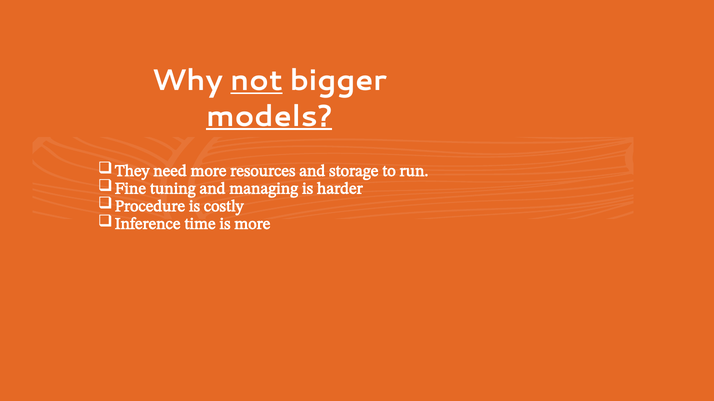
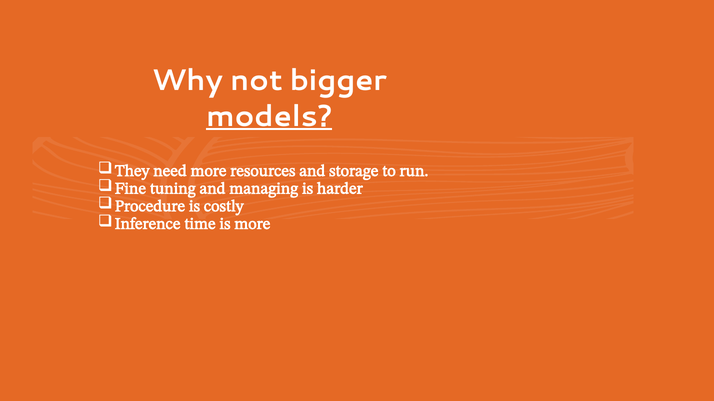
not underline: present -> none
